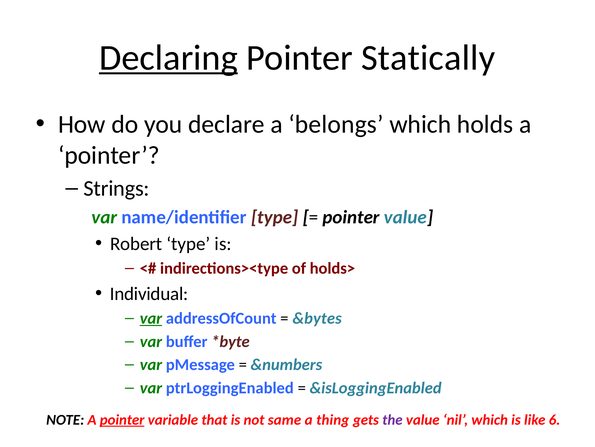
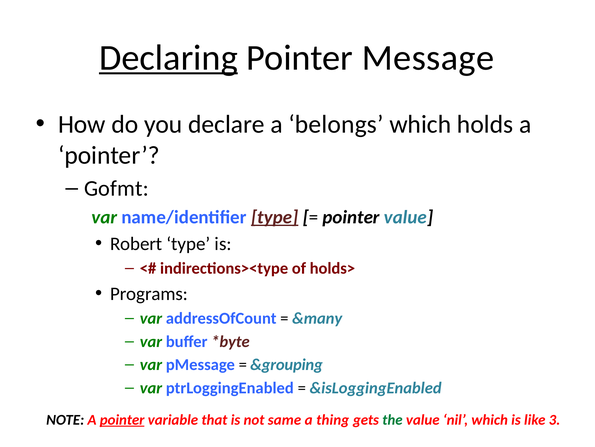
Statically: Statically -> Message
Strings: Strings -> Gofmt
type at (275, 217) underline: none -> present
Individual: Individual -> Programs
var at (151, 318) underline: present -> none
&bytes: &bytes -> &many
&numbers: &numbers -> &grouping
the colour: purple -> green
6: 6 -> 3
